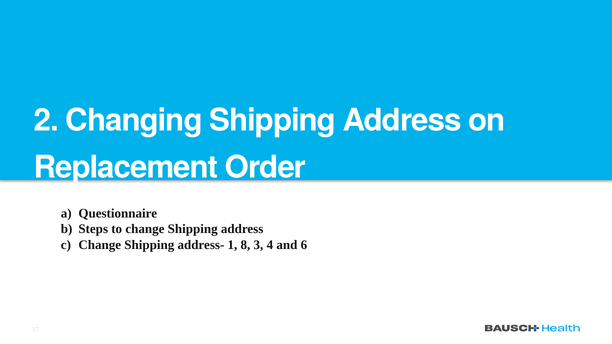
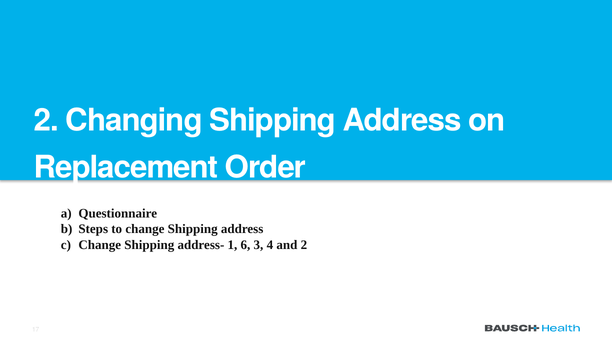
8: 8 -> 6
and 6: 6 -> 2
